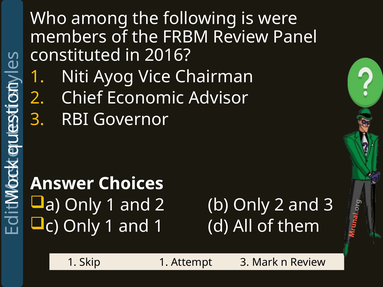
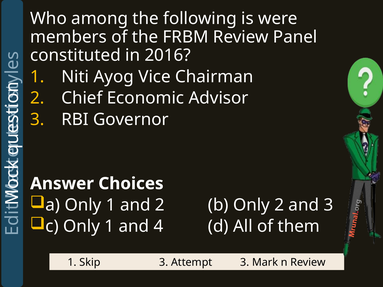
and 1: 1 -> 4
1 at (164, 263): 1 -> 3
